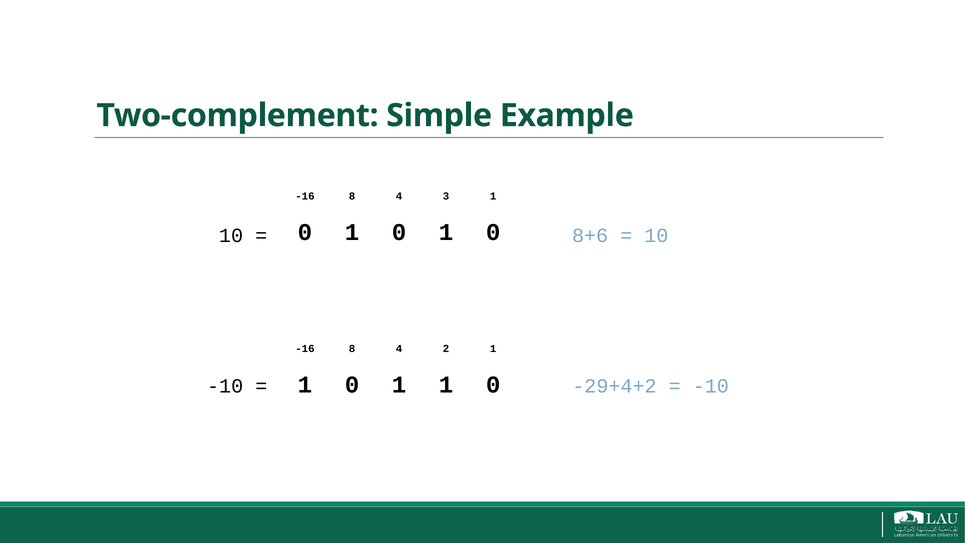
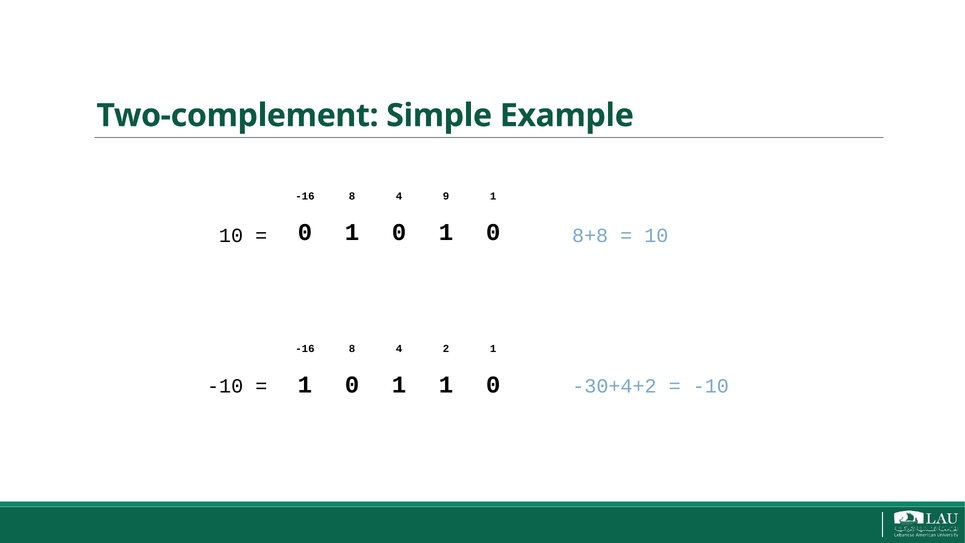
3: 3 -> 9
8+6: 8+6 -> 8+8
-29+4+2: -29+4+2 -> -30+4+2
